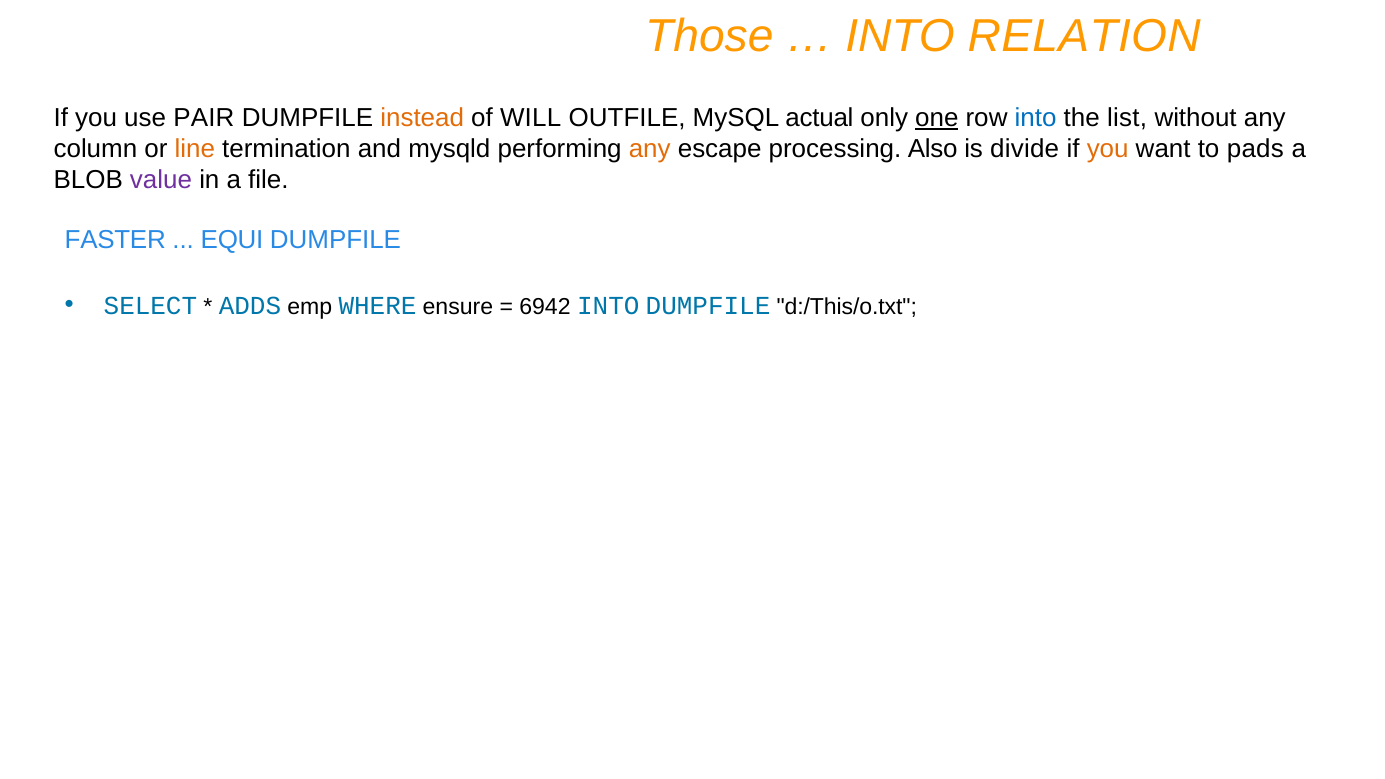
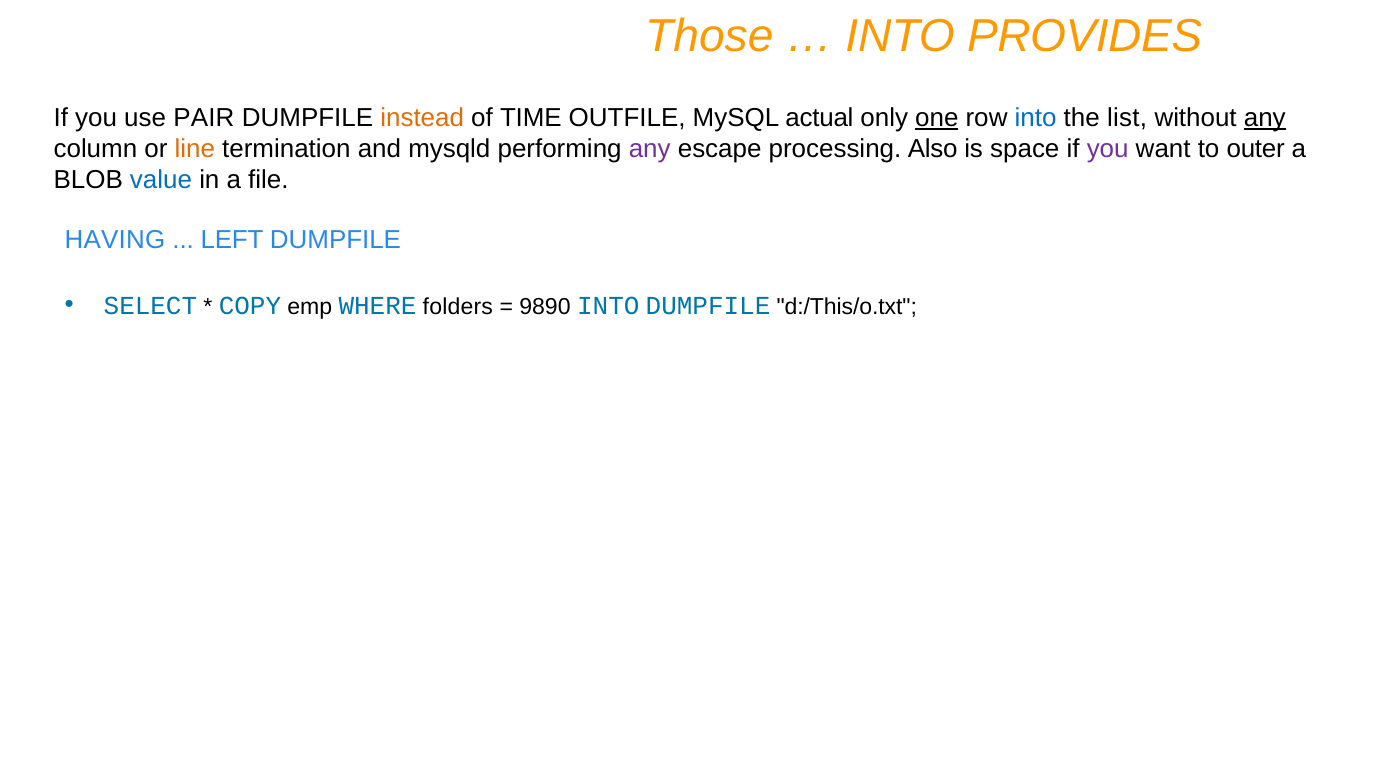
RELATION: RELATION -> PROVIDES
WILL: WILL -> TIME
any at (1265, 118) underline: none -> present
any at (650, 149) colour: orange -> purple
divide: divide -> space
you at (1108, 149) colour: orange -> purple
pads: pads -> outer
value colour: purple -> blue
FASTER: FASTER -> HAVING
EQUI: EQUI -> LEFT
ADDS: ADDS -> COPY
ensure: ensure -> folders
6942: 6942 -> 9890
